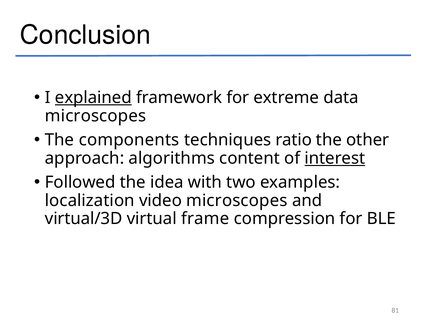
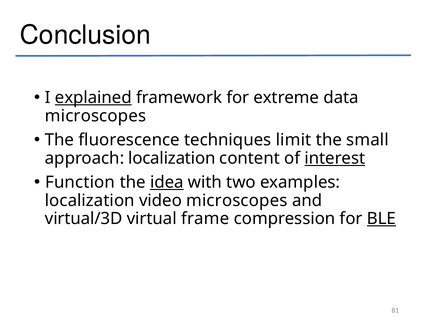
components: components -> fluorescence
ratio: ratio -> limit
other: other -> small
approach algorithms: algorithms -> localization
Followed: Followed -> Function
idea underline: none -> present
BLE underline: none -> present
